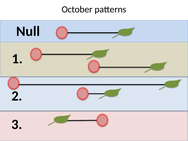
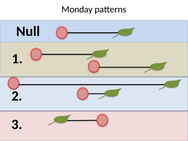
October: October -> Monday
